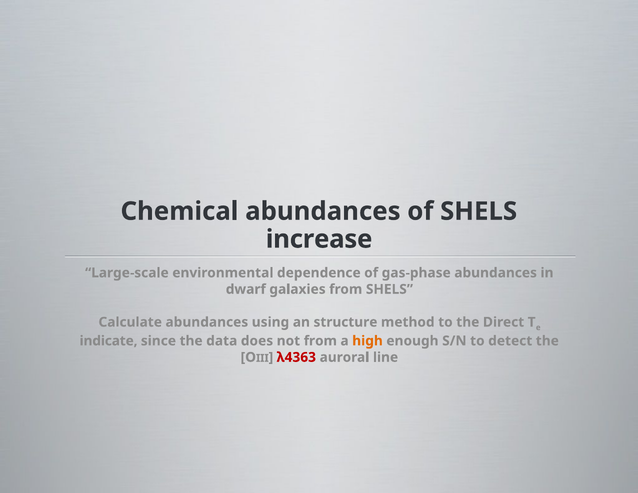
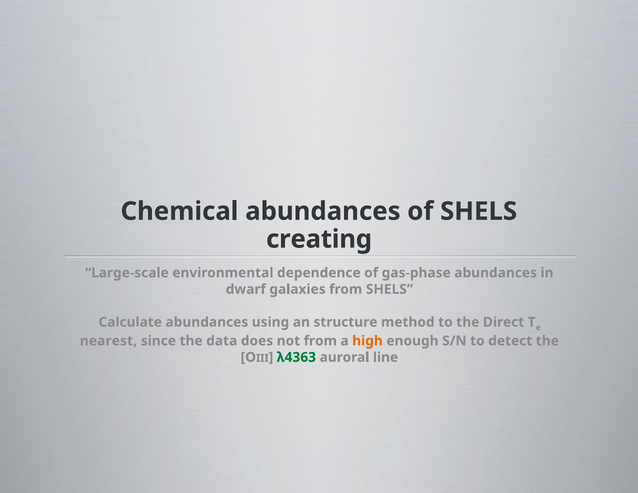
increase: increase -> creating
indicate: indicate -> nearest
λ4363 colour: red -> green
